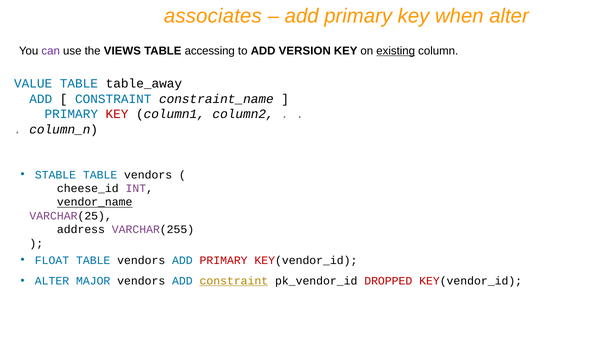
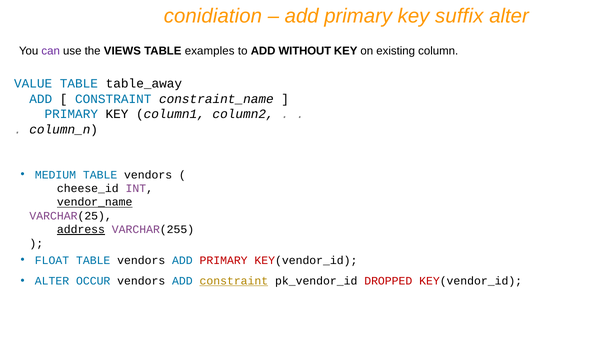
associates: associates -> conidiation
when: when -> suffix
accessing: accessing -> examples
VERSION: VERSION -> WITHOUT
existing underline: present -> none
KEY at (117, 114) colour: red -> black
STABLE: STABLE -> MEDIUM
address underline: none -> present
MAJOR: MAJOR -> OCCUR
